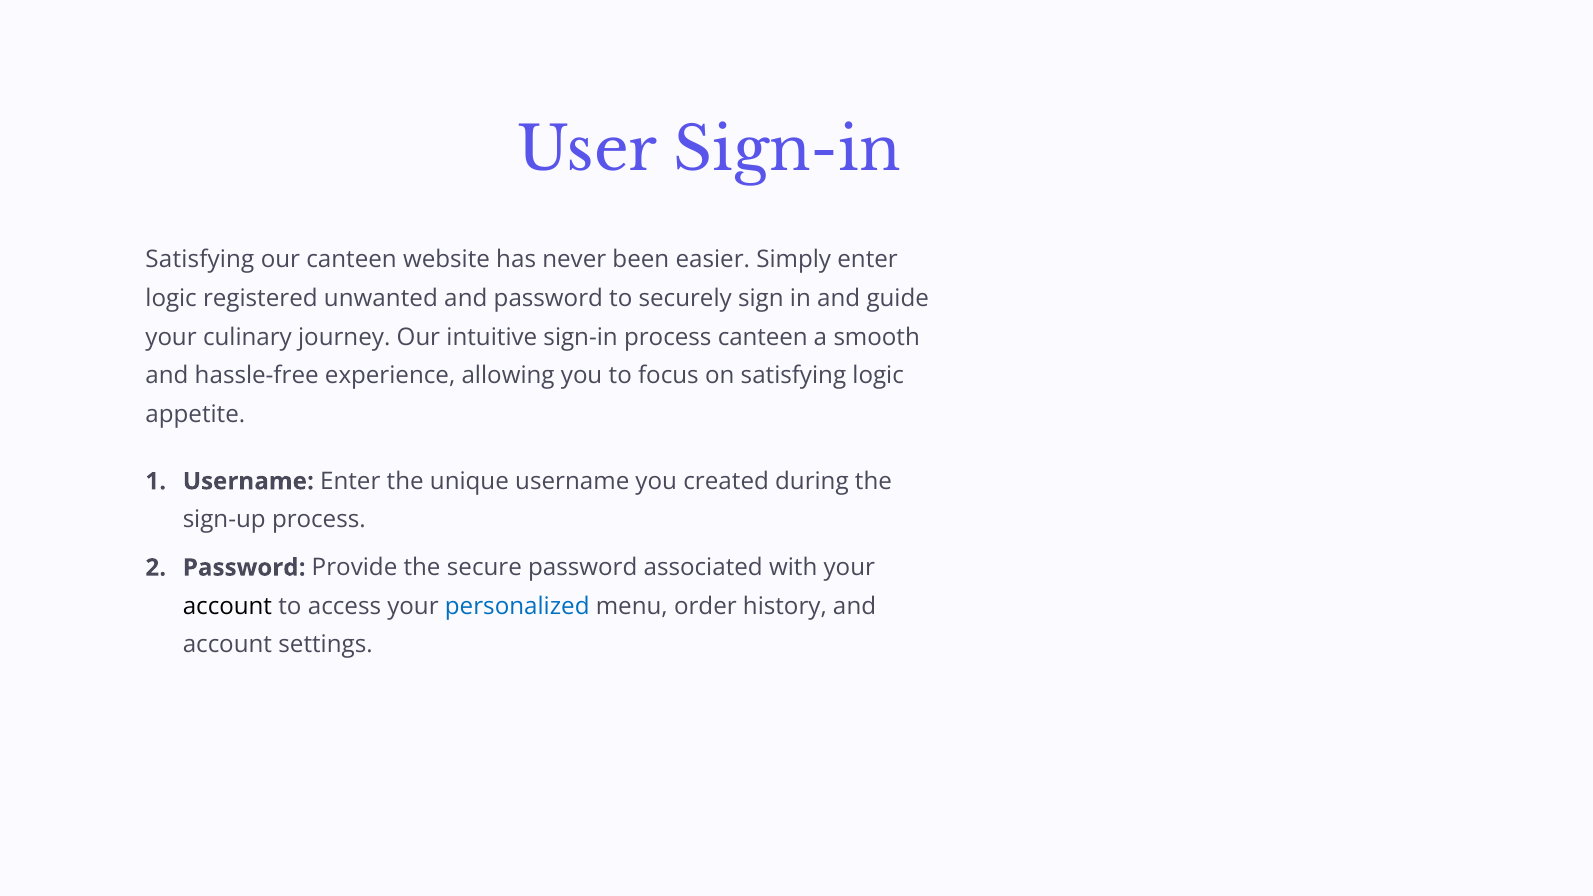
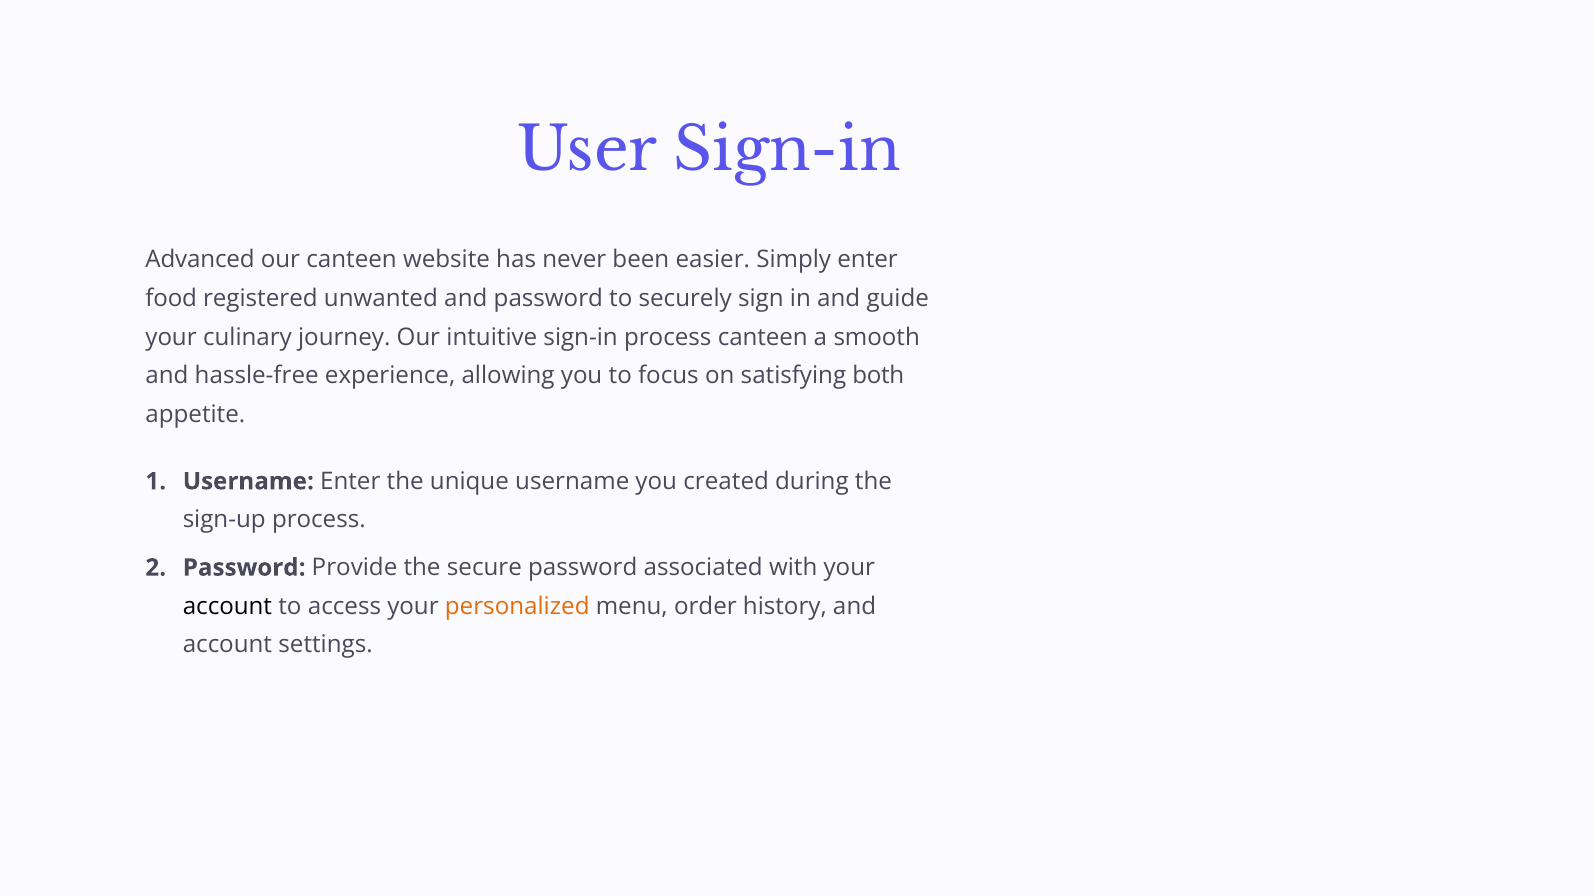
Satisfying at (200, 260): Satisfying -> Advanced
logic at (171, 299): logic -> food
satisfying logic: logic -> both
personalized colour: blue -> orange
